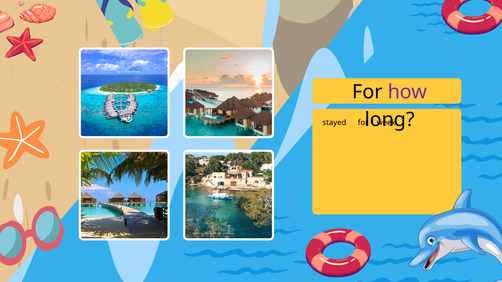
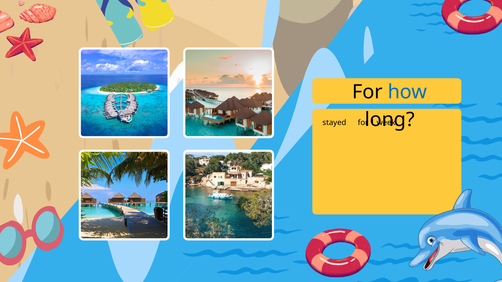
how colour: purple -> blue
